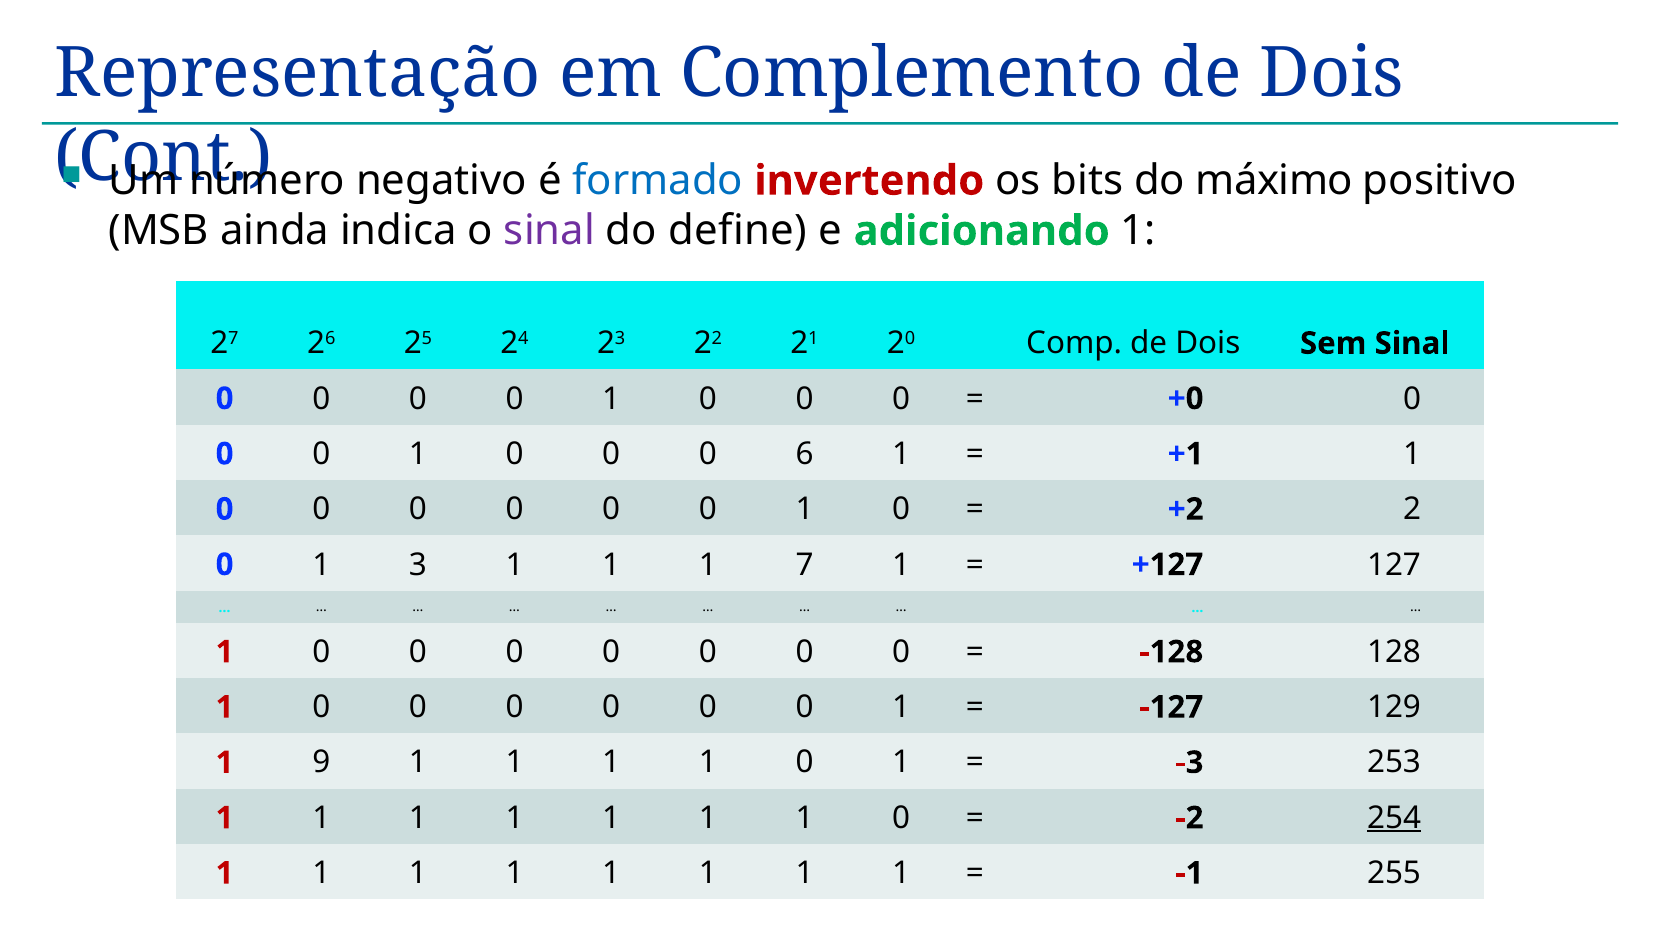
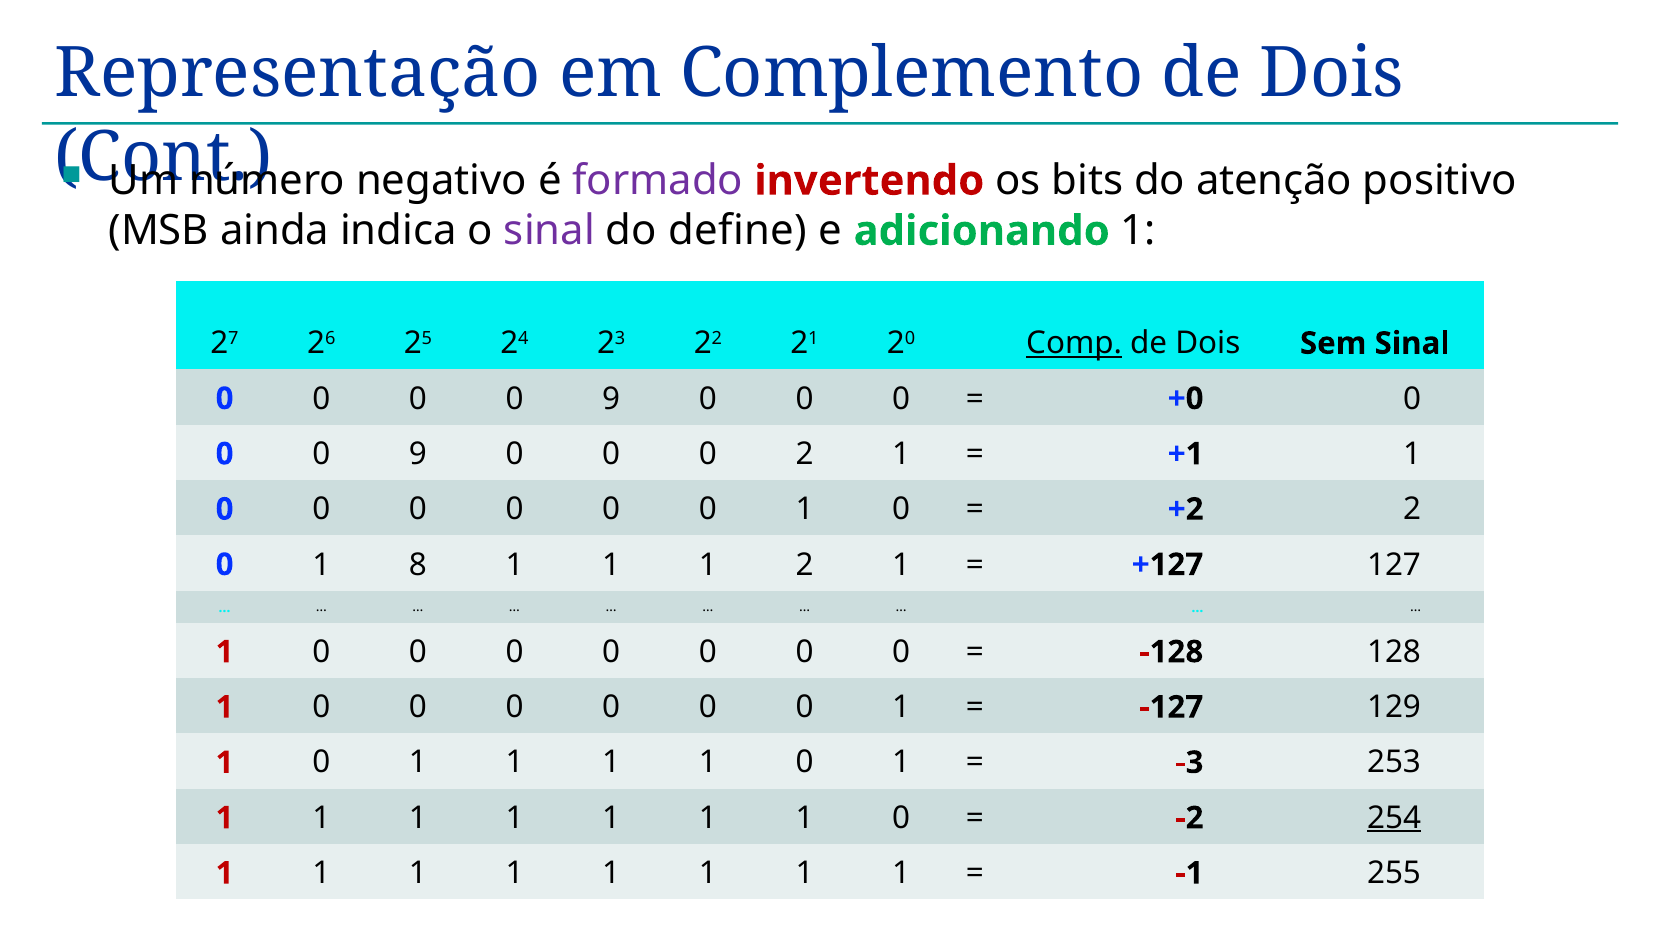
formado colour: blue -> purple
máximo: máximo -> atenção
Comp underline: none -> present
1 at (611, 399): 1 -> 9
1 at (418, 454): 1 -> 9
0 6: 6 -> 2
3: 3 -> 8
1 7: 7 -> 2
9 at (321, 762): 9 -> 0
